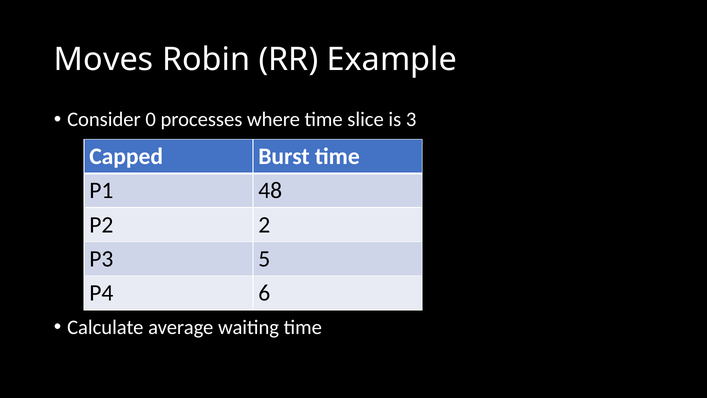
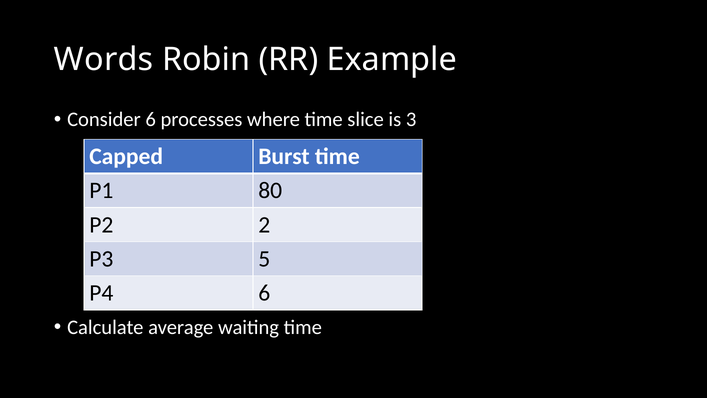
Moves: Moves -> Words
Consider 0: 0 -> 6
48: 48 -> 80
